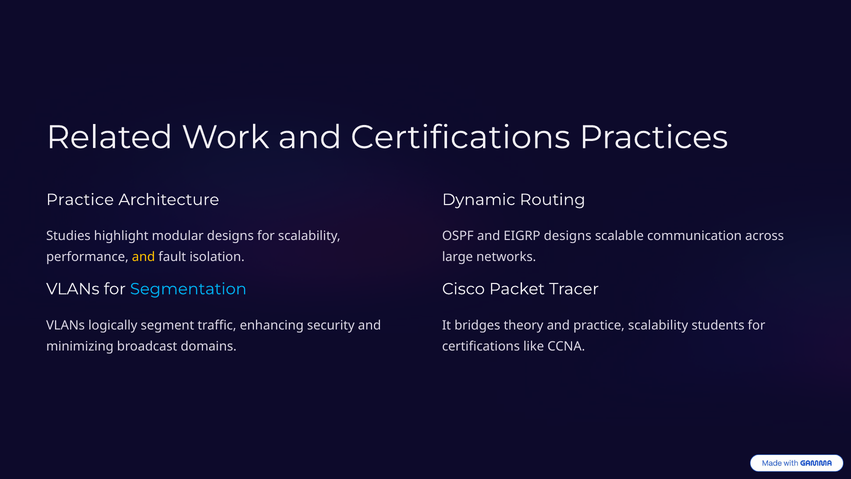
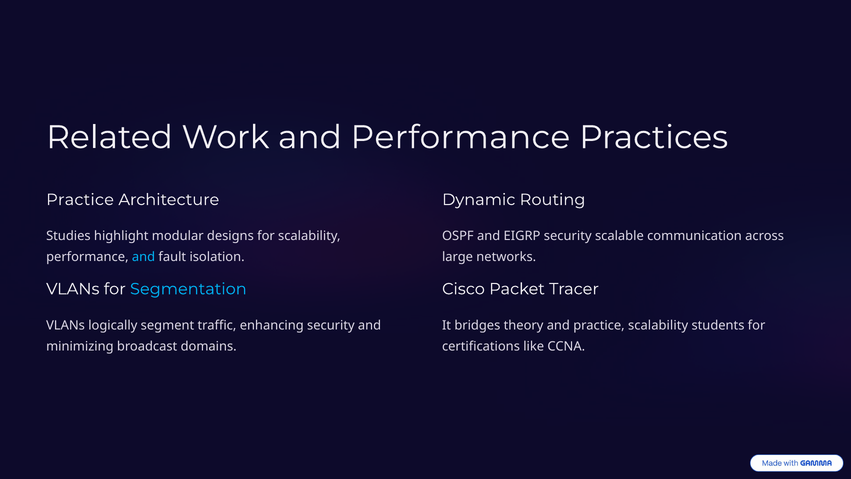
and Certifications: Certifications -> Performance
EIGRP designs: designs -> security
and at (144, 257) colour: yellow -> light blue
